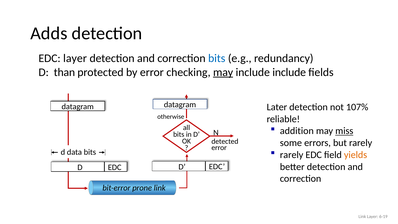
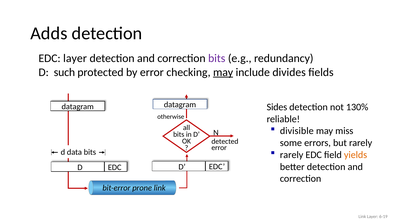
bits at (217, 58) colour: blue -> purple
than: than -> such
include include: include -> divides
Later: Later -> Sides
107%: 107% -> 130%
addition: addition -> divisible
miss underline: present -> none
